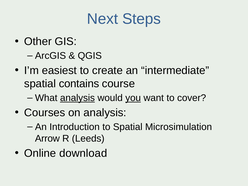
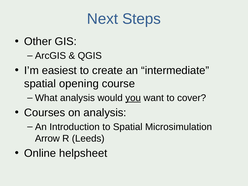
contains: contains -> opening
analysis at (77, 98) underline: present -> none
download: download -> helpsheet
